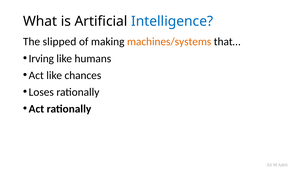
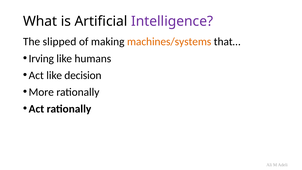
Intelligence colour: blue -> purple
chances: chances -> decision
Loses: Loses -> More
